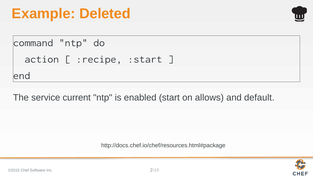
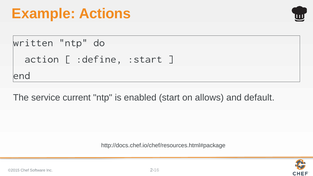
Deleted: Deleted -> Actions
command: command -> written
:recipe: :recipe -> :define
